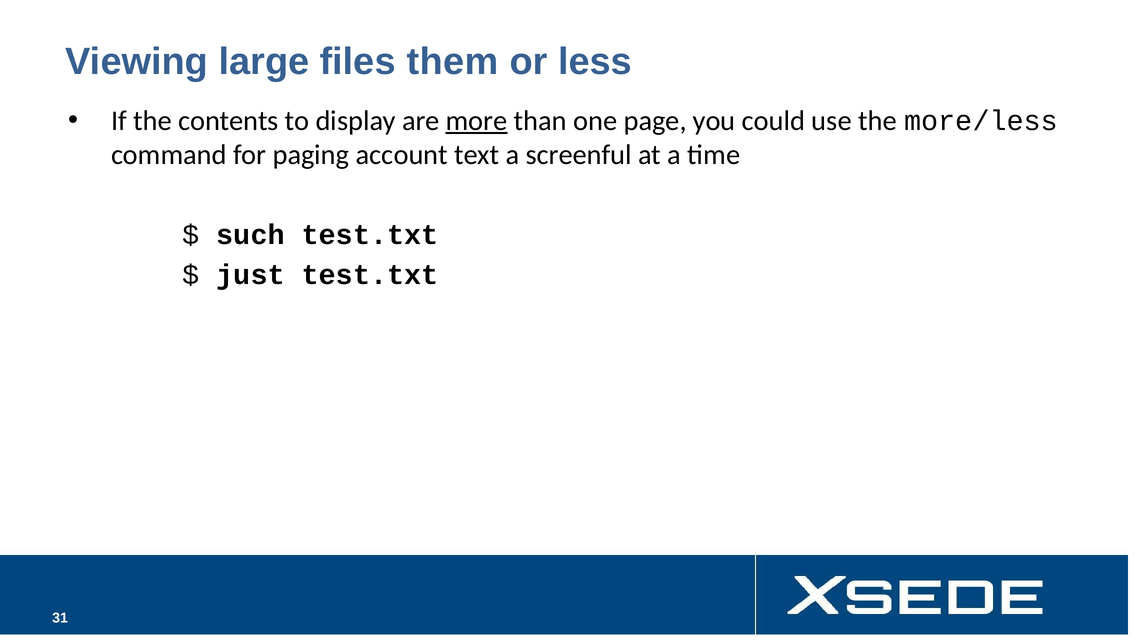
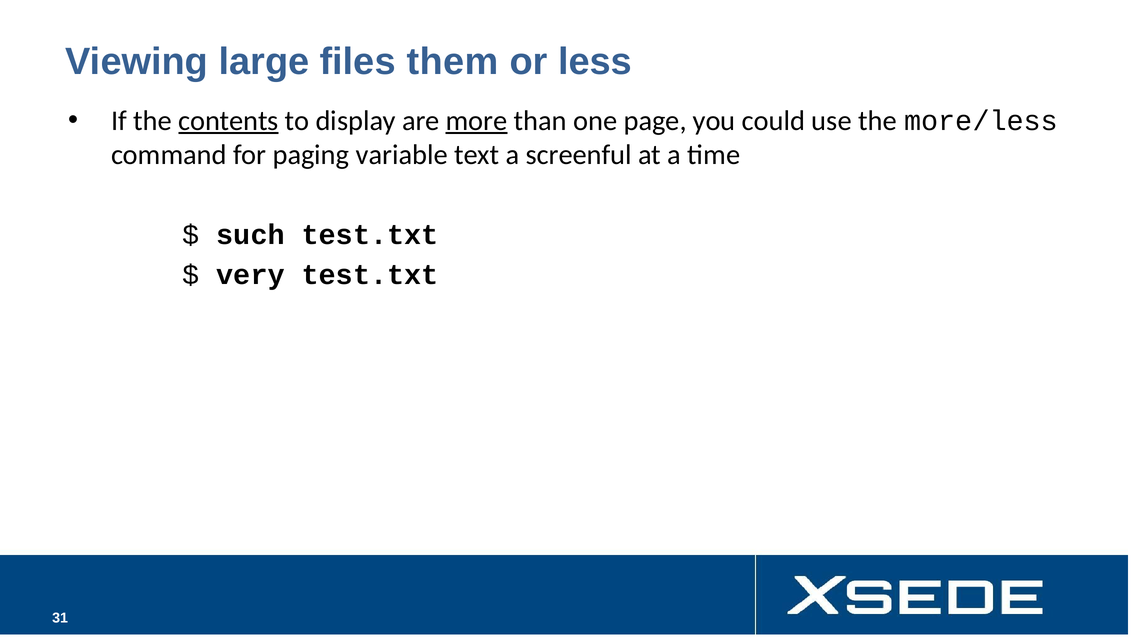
contents underline: none -> present
account: account -> variable
just: just -> very
